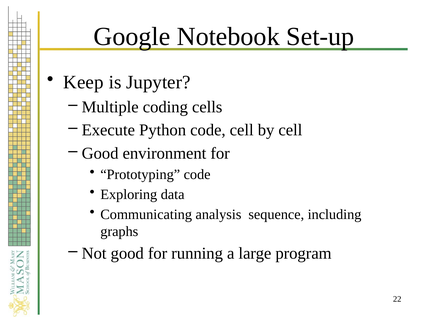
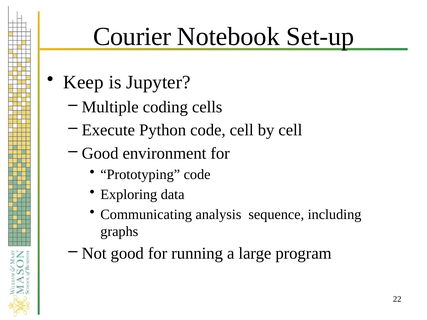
Google: Google -> Courier
